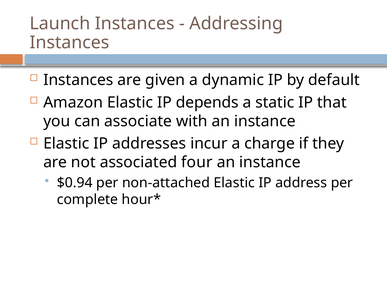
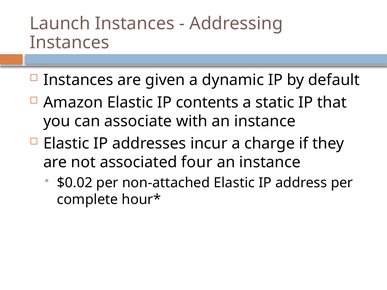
depends: depends -> contents
$0.94: $0.94 -> $0.02
